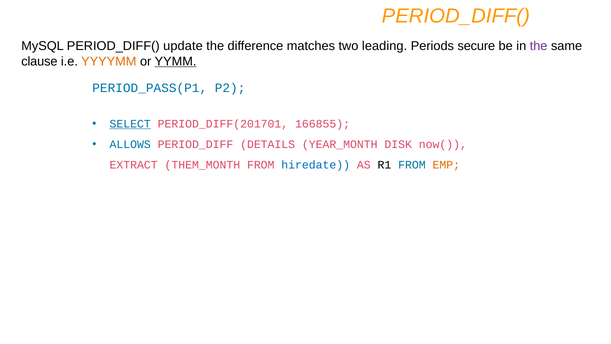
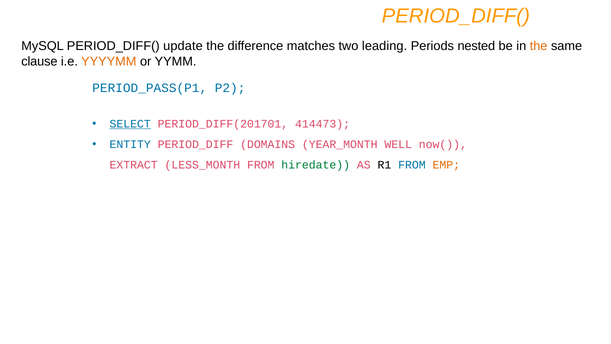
secure: secure -> nested
the at (539, 46) colour: purple -> orange
YYMM underline: present -> none
166855: 166855 -> 414473
ALLOWS: ALLOWS -> ENTITY
DETAILS: DETAILS -> DOMAINS
DISK: DISK -> WELL
THEM_MONTH: THEM_MONTH -> LESS_MONTH
hiredate colour: blue -> green
